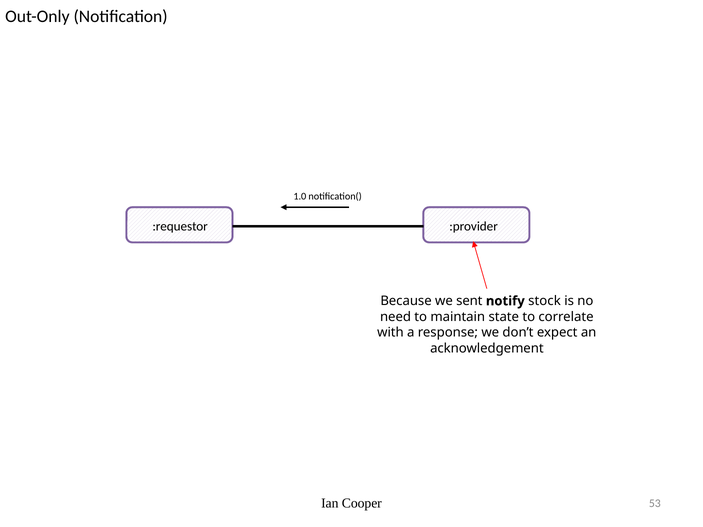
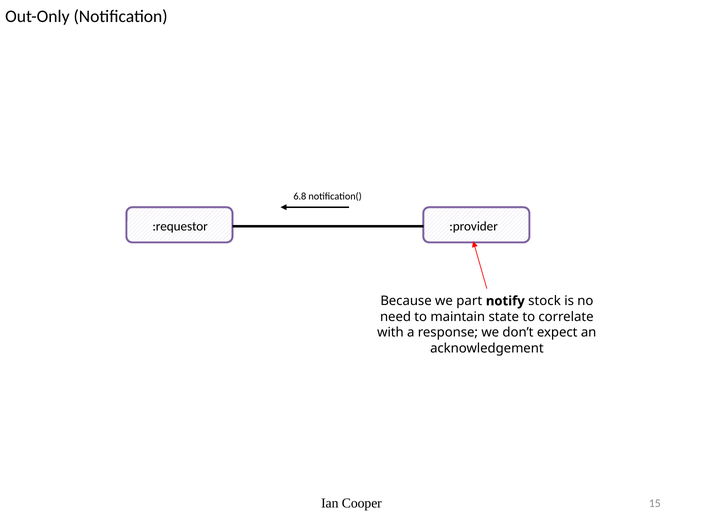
1.0: 1.0 -> 6.8
sent: sent -> part
53: 53 -> 15
